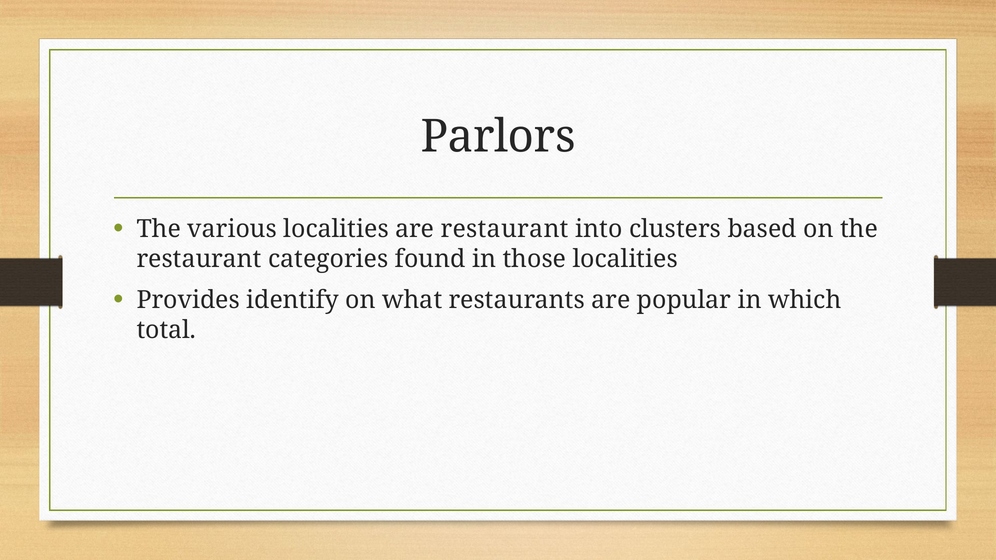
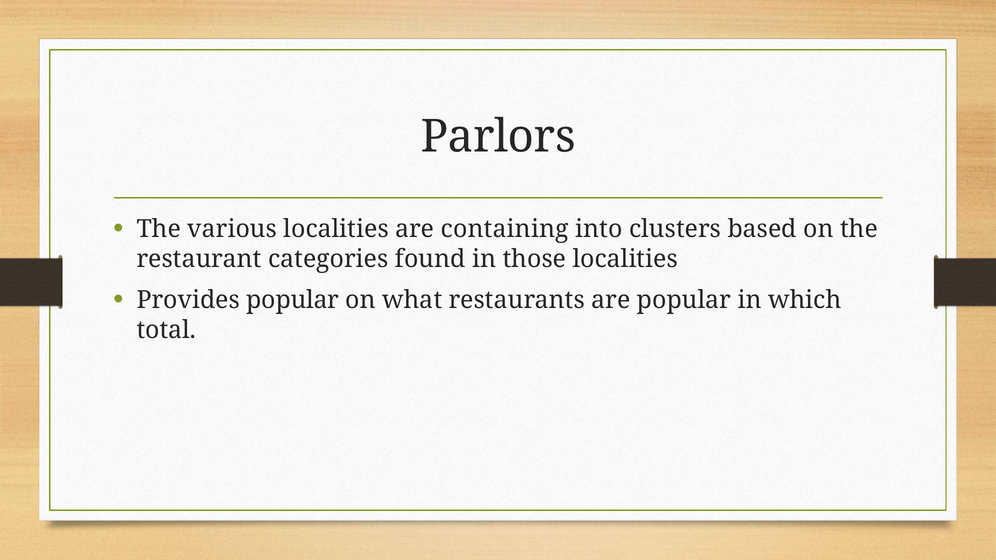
are restaurant: restaurant -> containing
Provides identify: identify -> popular
